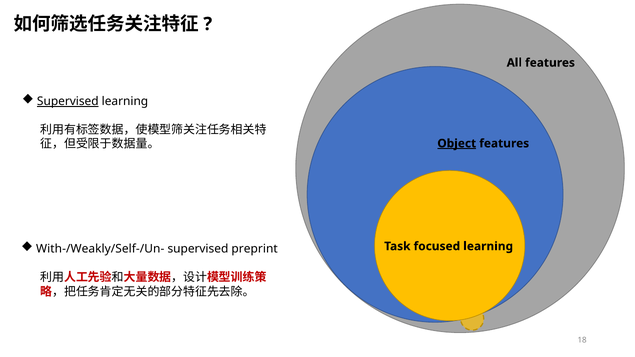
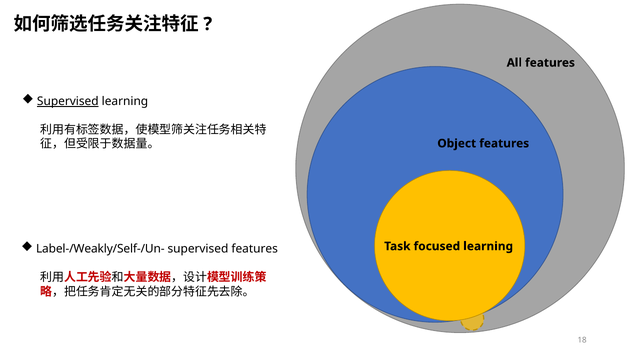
Object underline: present -> none
With-/Weakly/Self-/Un-: With-/Weakly/Self-/Un- -> Label-/Weakly/Self-/Un-
supervised preprint: preprint -> features
